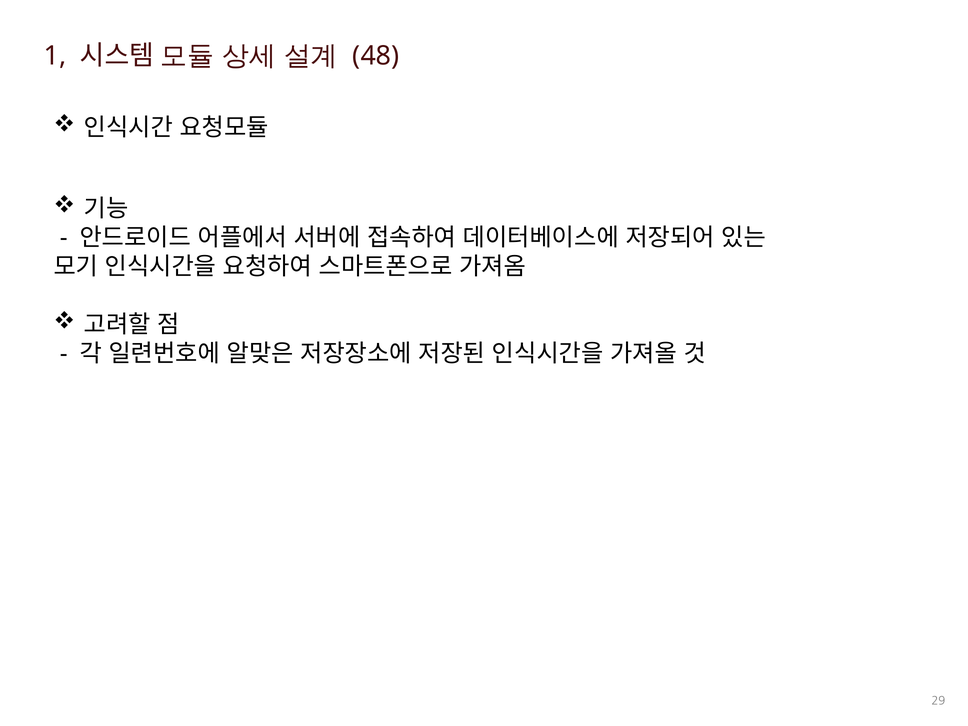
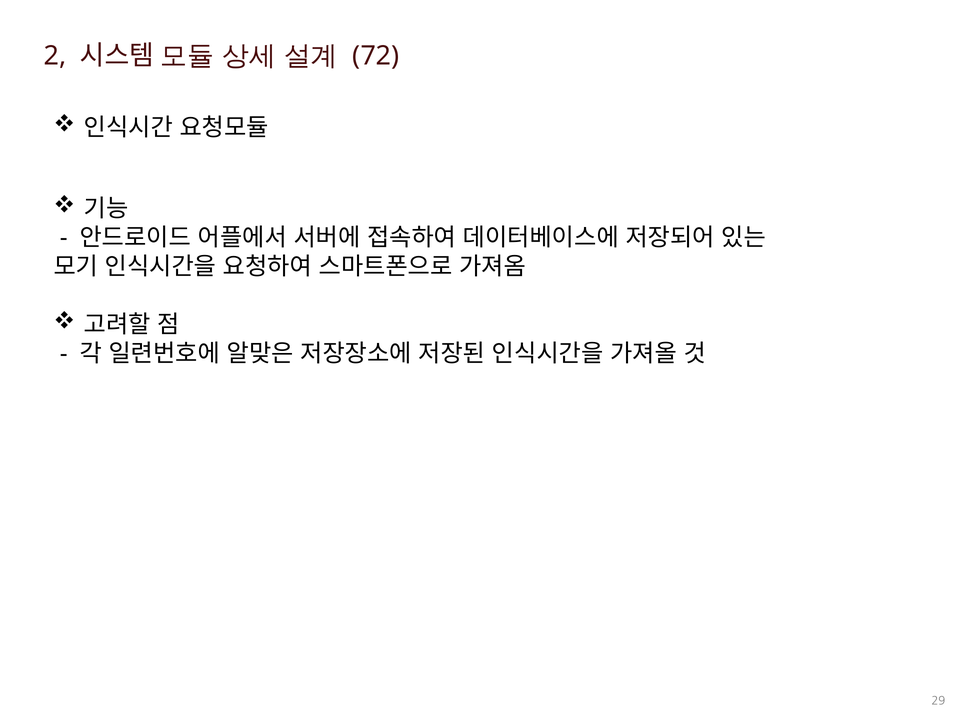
1: 1 -> 2
48: 48 -> 72
